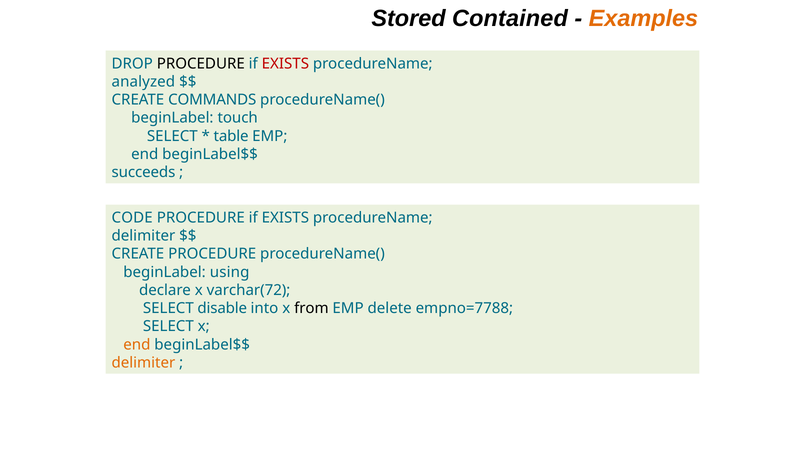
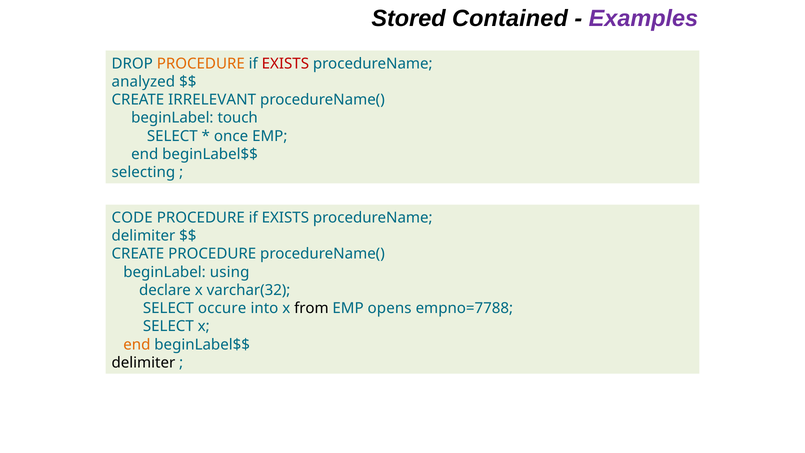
Examples colour: orange -> purple
PROCEDURE at (201, 64) colour: black -> orange
COMMANDS: COMMANDS -> IRRELEVANT
table: table -> once
succeeds: succeeds -> selecting
varchar(72: varchar(72 -> varchar(32
disable: disable -> occure
delete: delete -> opens
delimiter at (143, 363) colour: orange -> black
